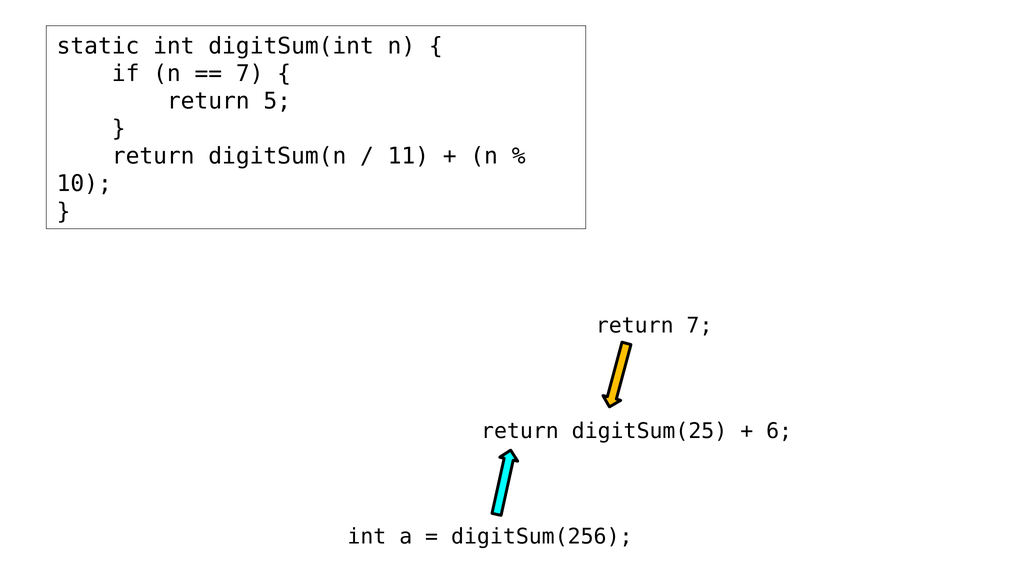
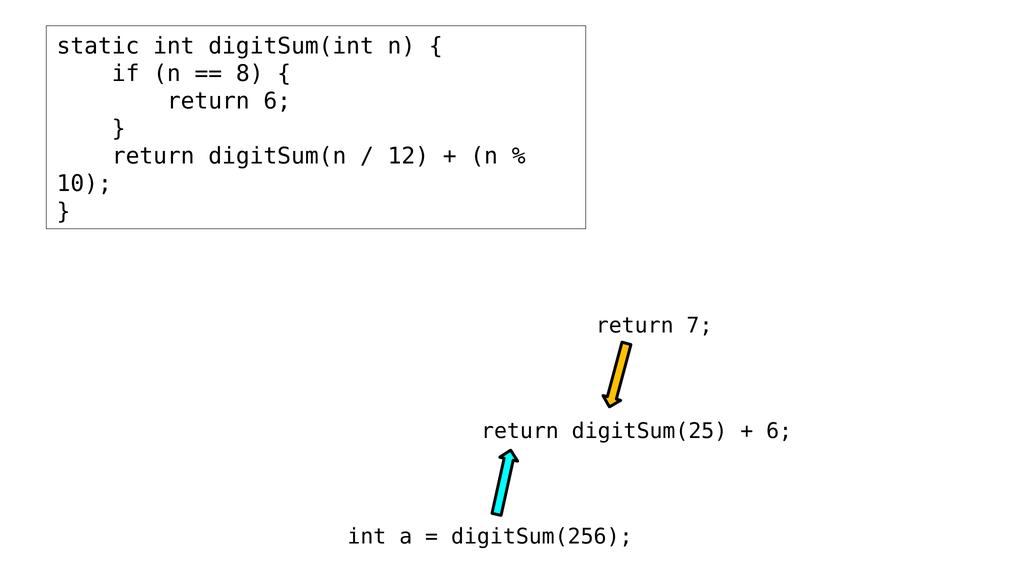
7 at (250, 74): 7 -> 8
return 5: 5 -> 6
11: 11 -> 12
